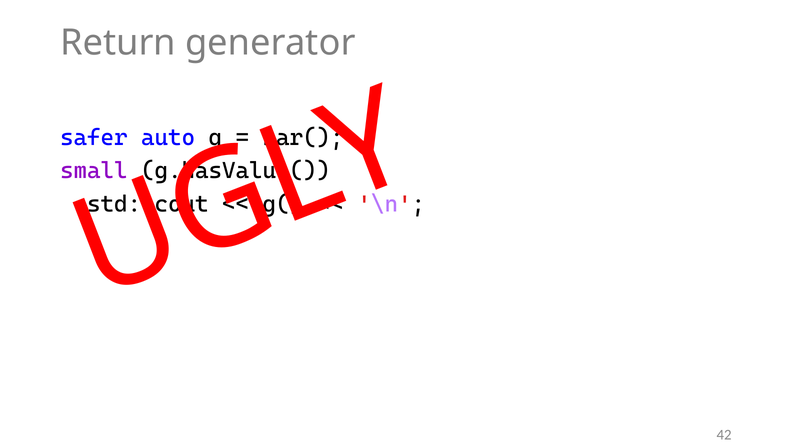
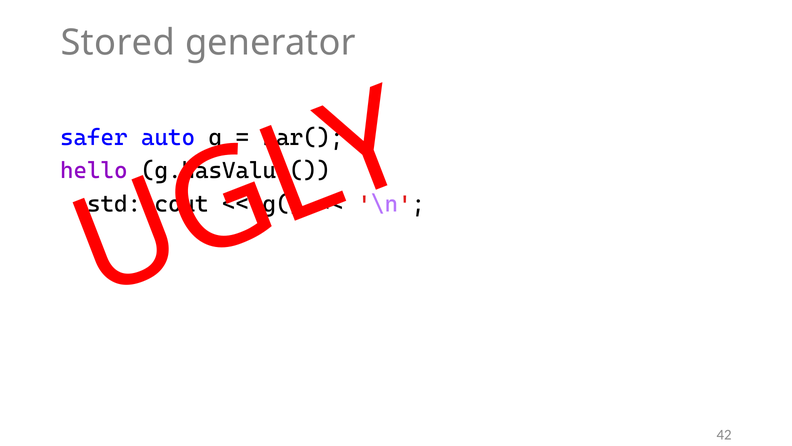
Return: Return -> Stored
small: small -> hello
